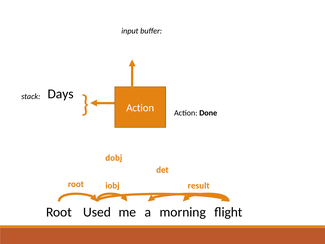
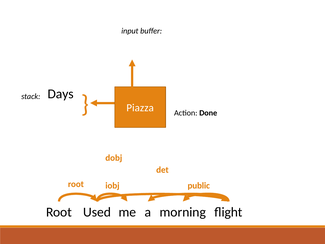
Action at (140, 108): Action -> Piazza
result: result -> public
